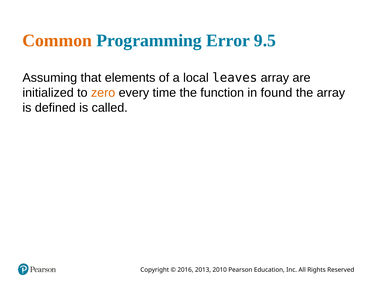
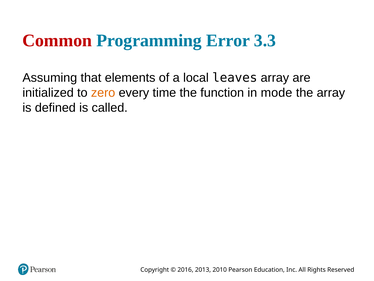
Common colour: orange -> red
9.5: 9.5 -> 3.3
found: found -> mode
